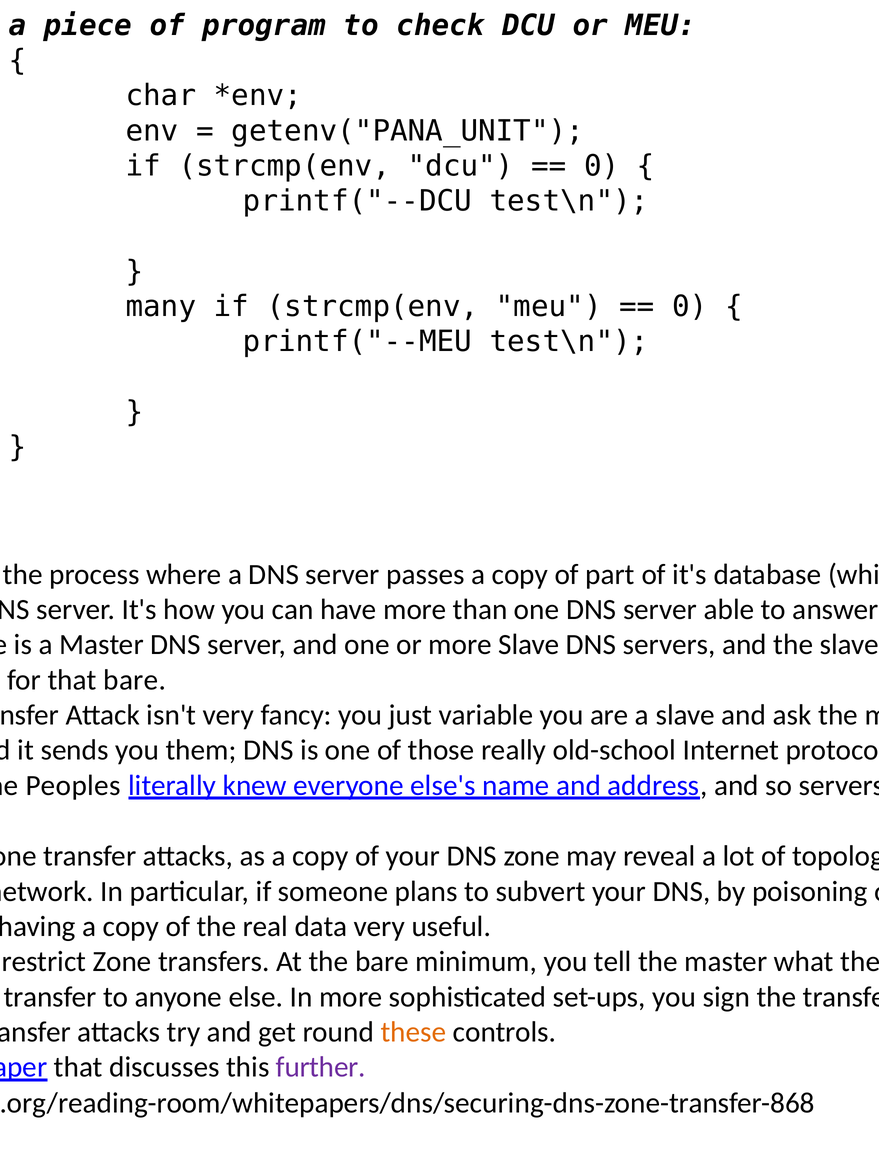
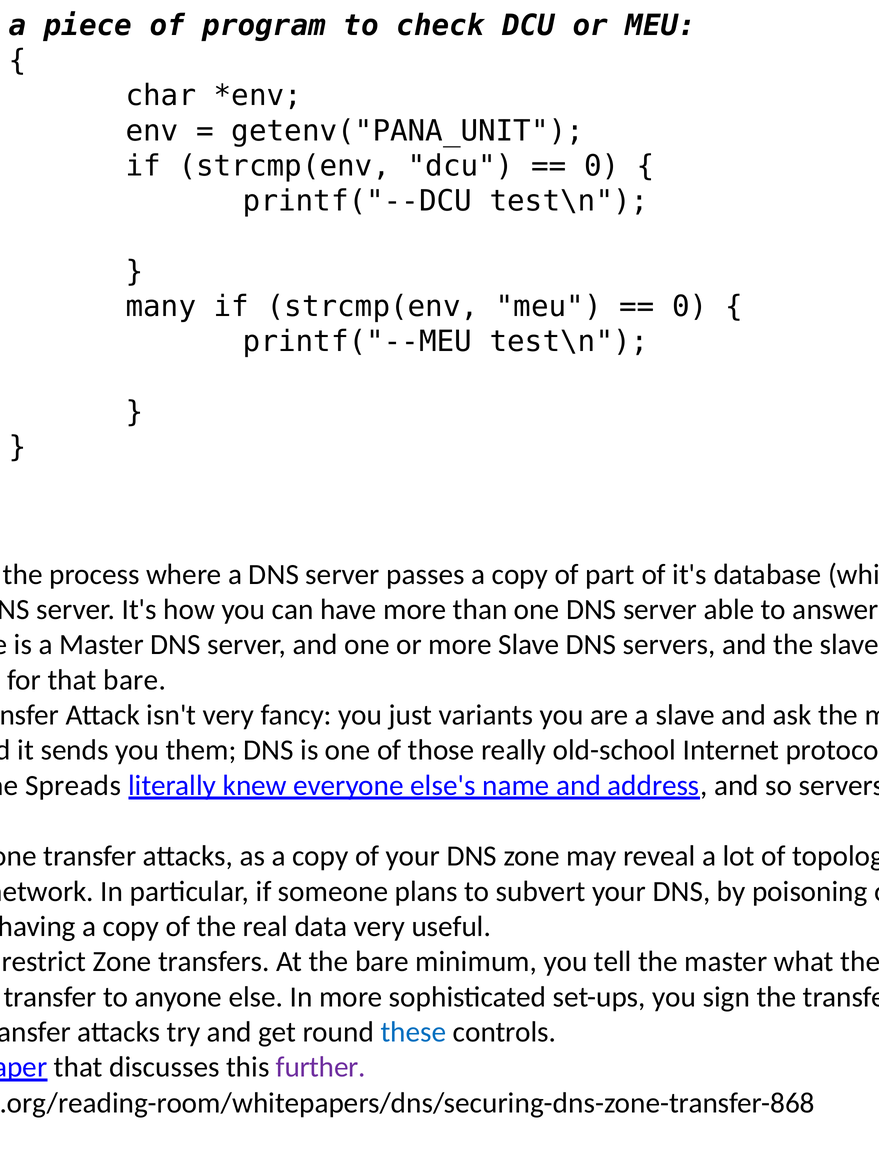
variable: variable -> variants
Peoples: Peoples -> Spreads
these colour: orange -> blue
